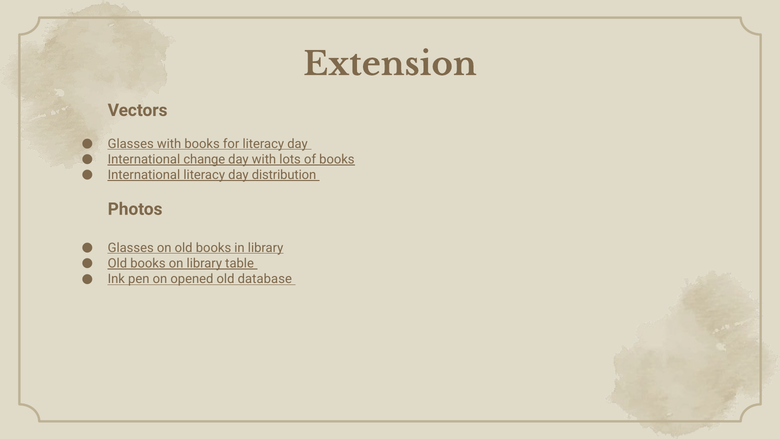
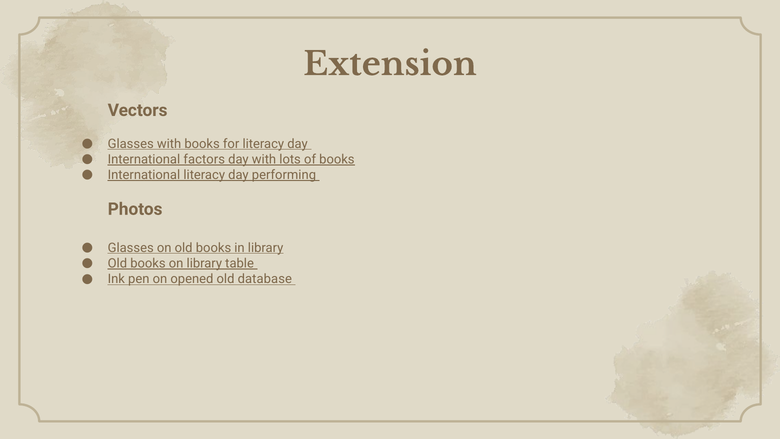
change: change -> factors
distribution: distribution -> performing
